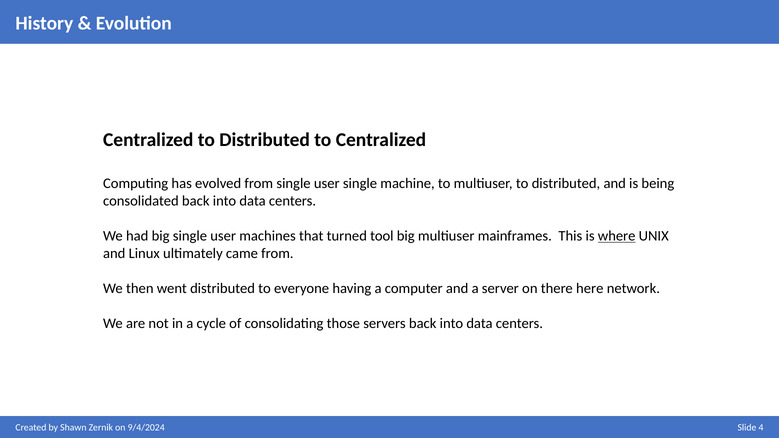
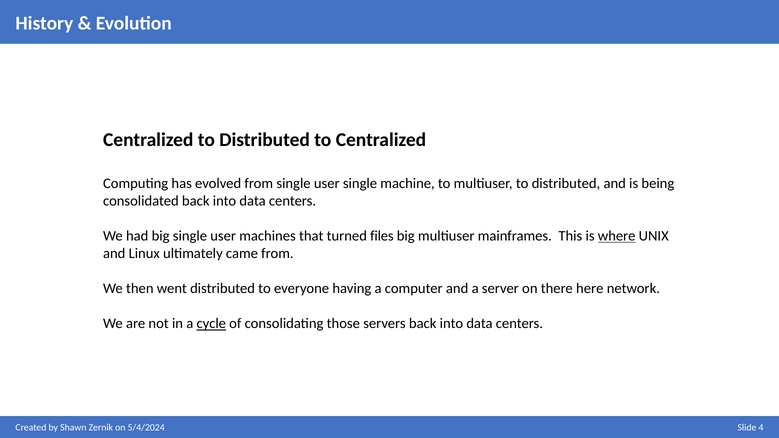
tool: tool -> files
cycle underline: none -> present
9/4/2024: 9/4/2024 -> 5/4/2024
